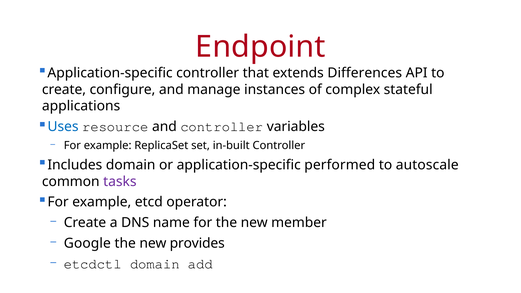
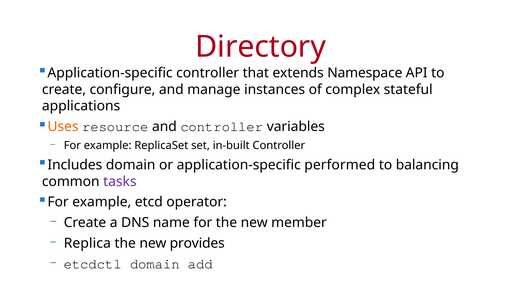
Endpoint: Endpoint -> Directory
Differences: Differences -> Namespace
Uses colour: blue -> orange
autoscale: autoscale -> balancing
Google: Google -> Replica
